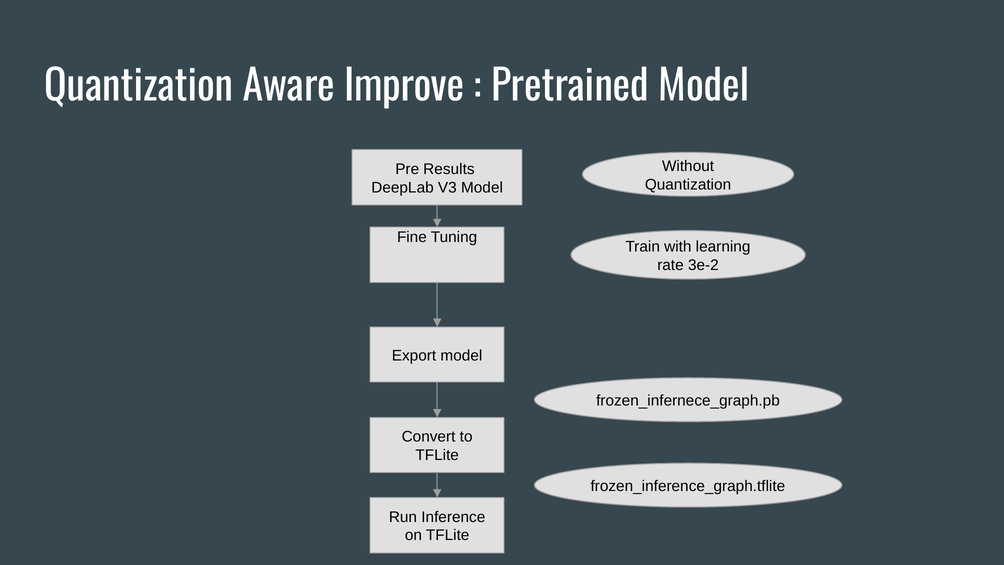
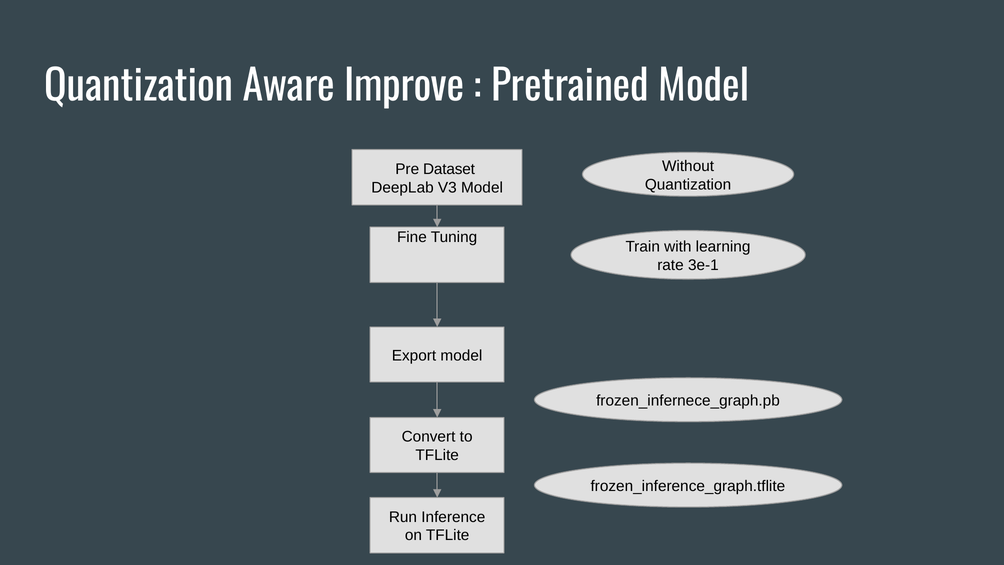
Results: Results -> Dataset
3e-2: 3e-2 -> 3e-1
